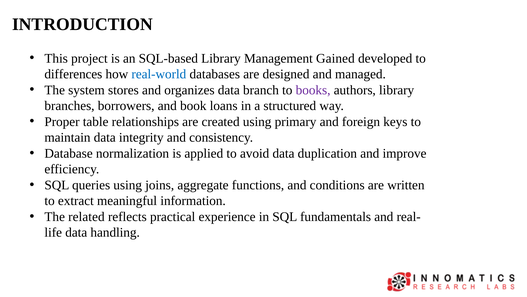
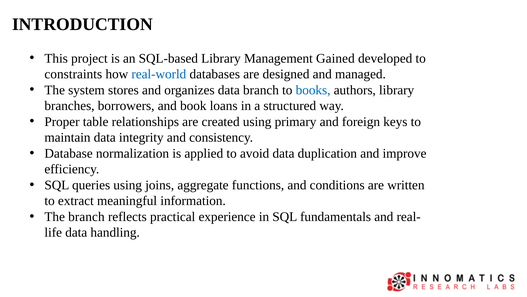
differences: differences -> constraints
books colour: purple -> blue
The related: related -> branch
